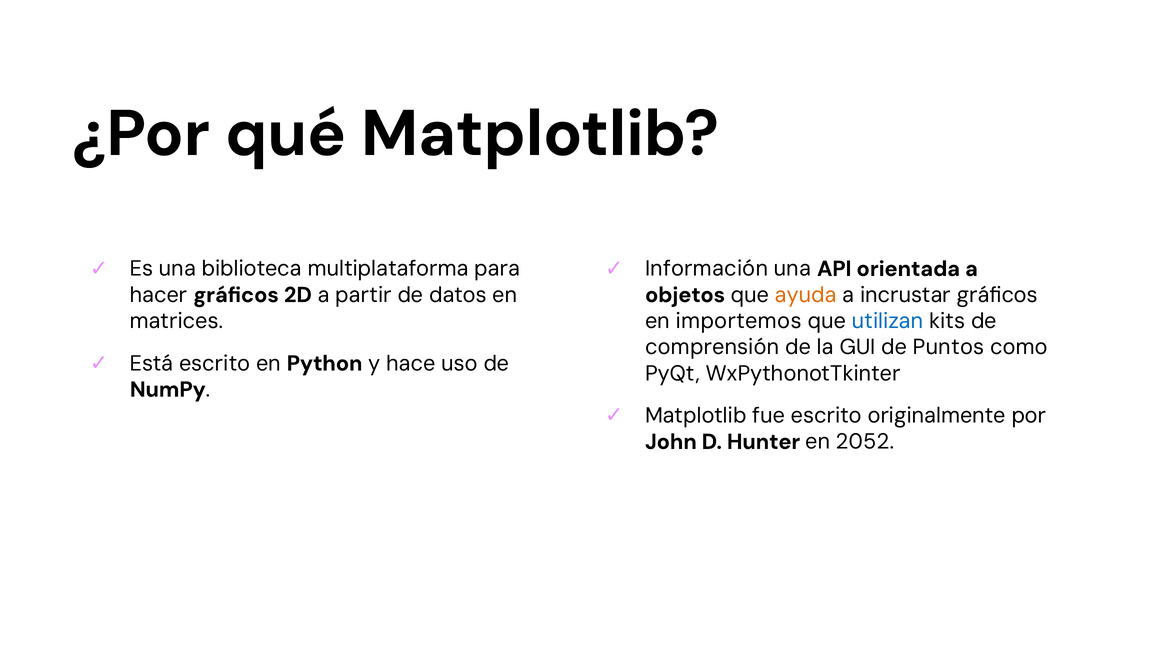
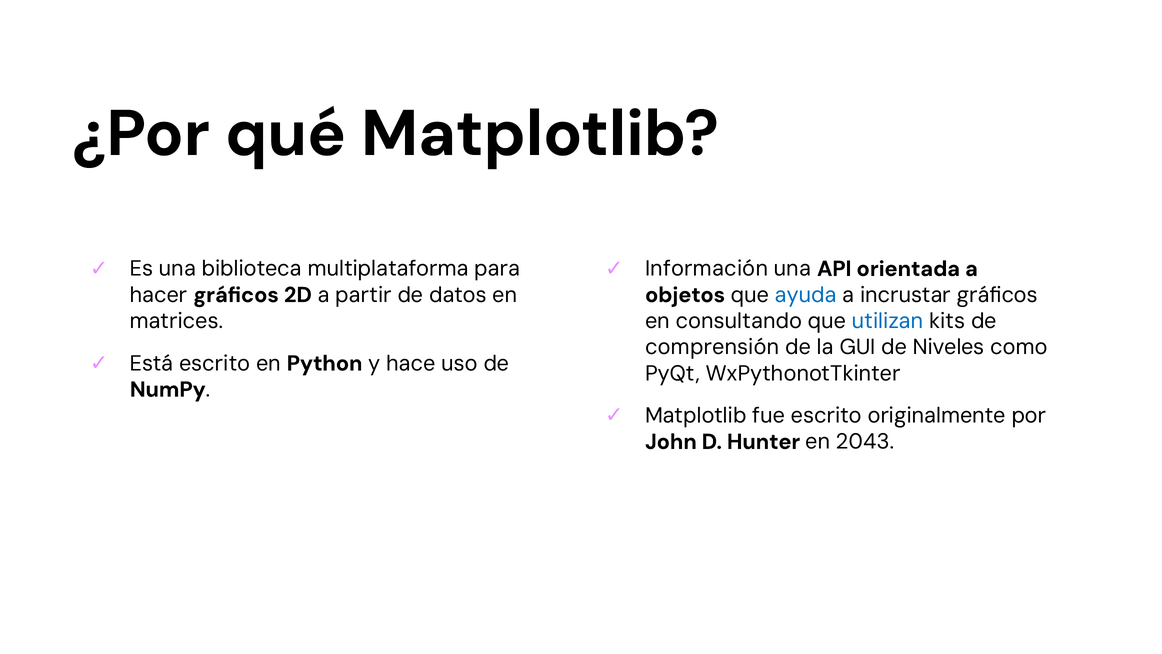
ayuda colour: orange -> blue
importemos: importemos -> consultando
Puntos: Puntos -> Niveles
2052: 2052 -> 2043
